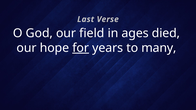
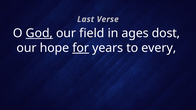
God underline: none -> present
died: died -> dost
many: many -> every
